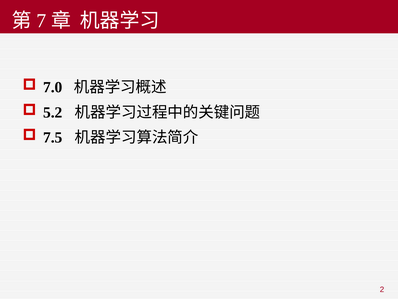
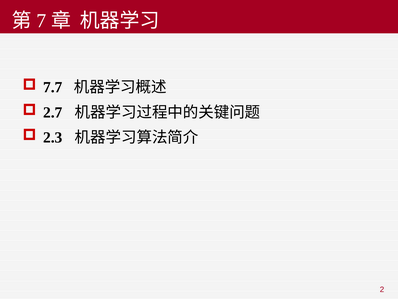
7.0: 7.0 -> 7.7
5.2: 5.2 -> 2.7
7.5: 7.5 -> 2.3
